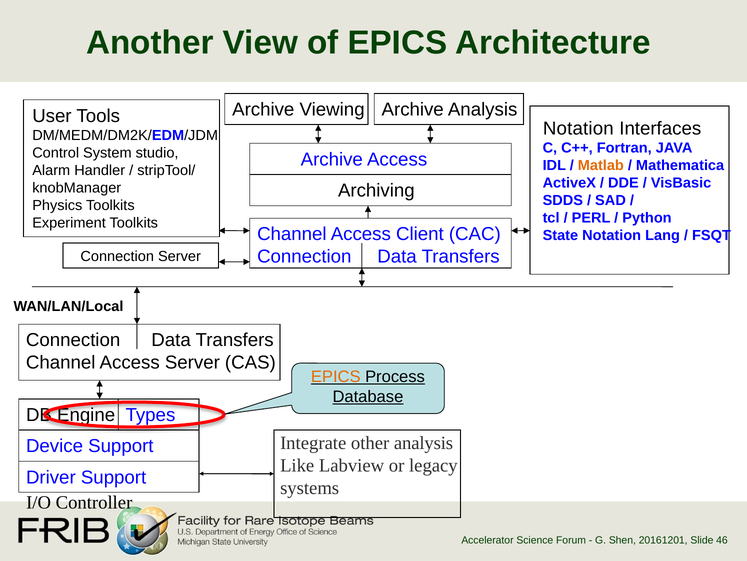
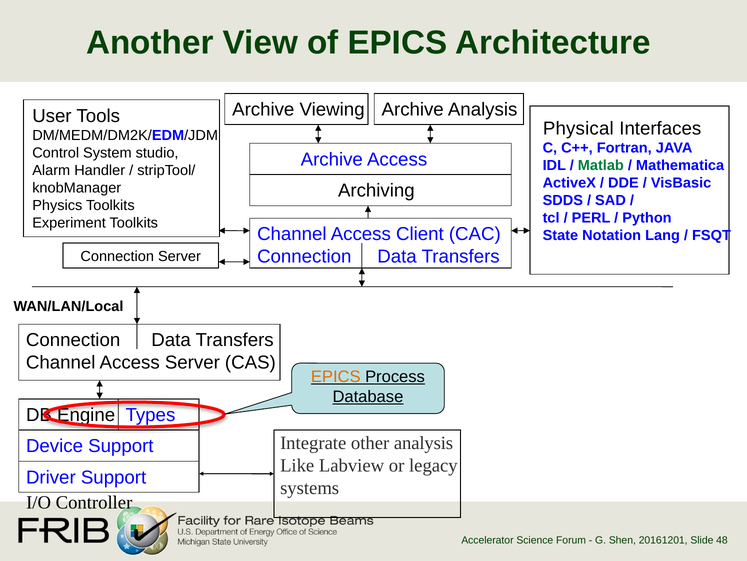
Notation at (578, 128): Notation -> Physical
Matlab colour: orange -> green
46: 46 -> 48
